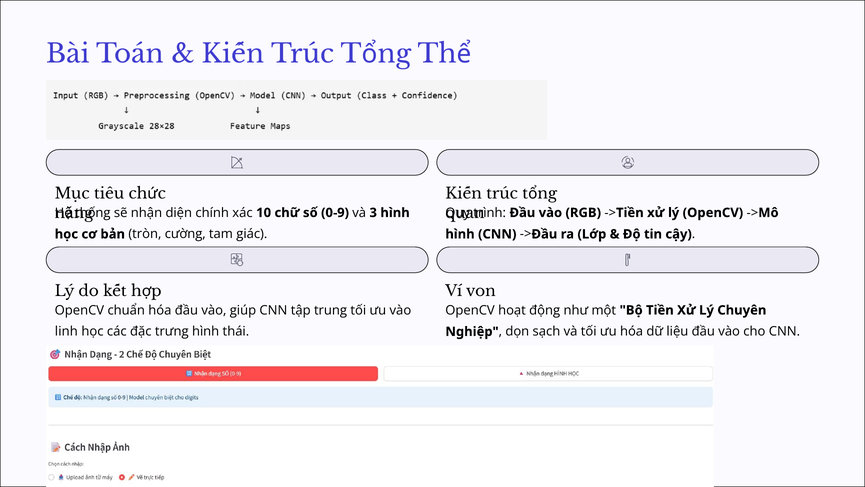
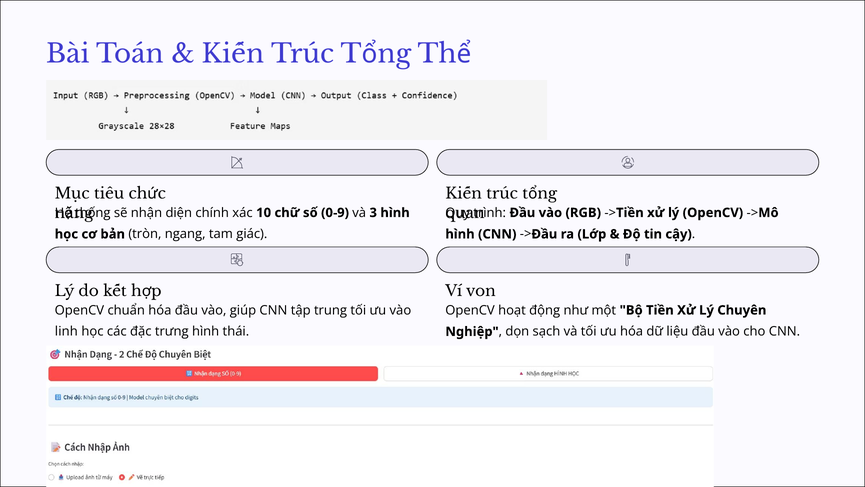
cường: cường -> ngang
